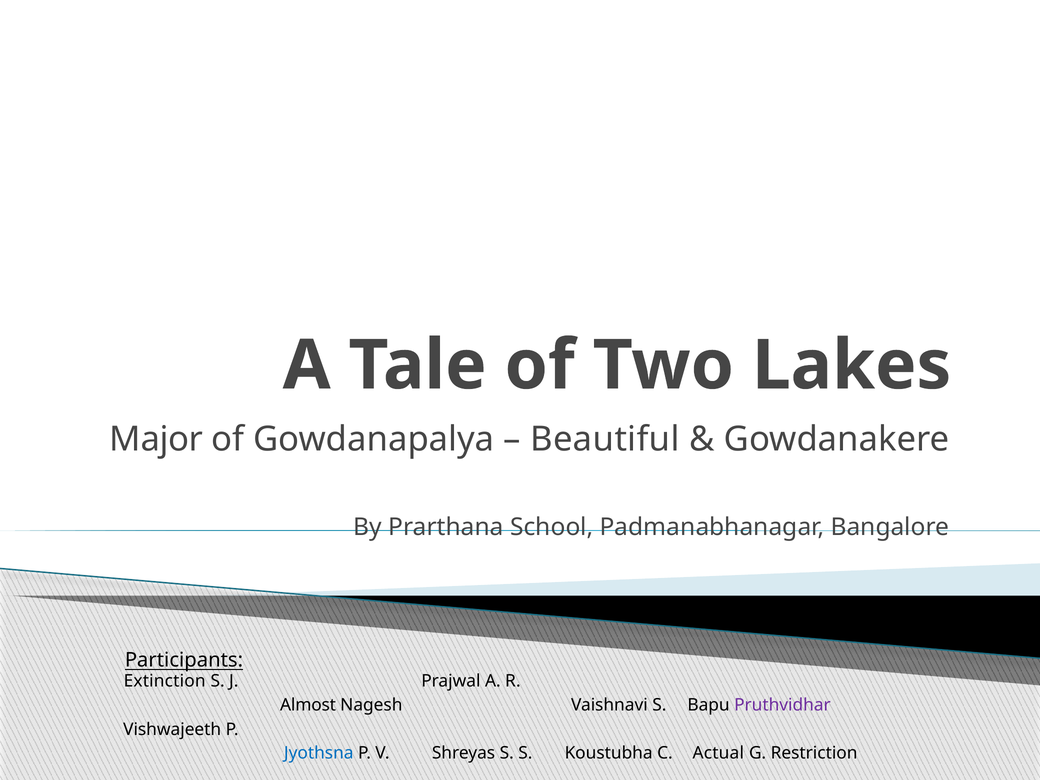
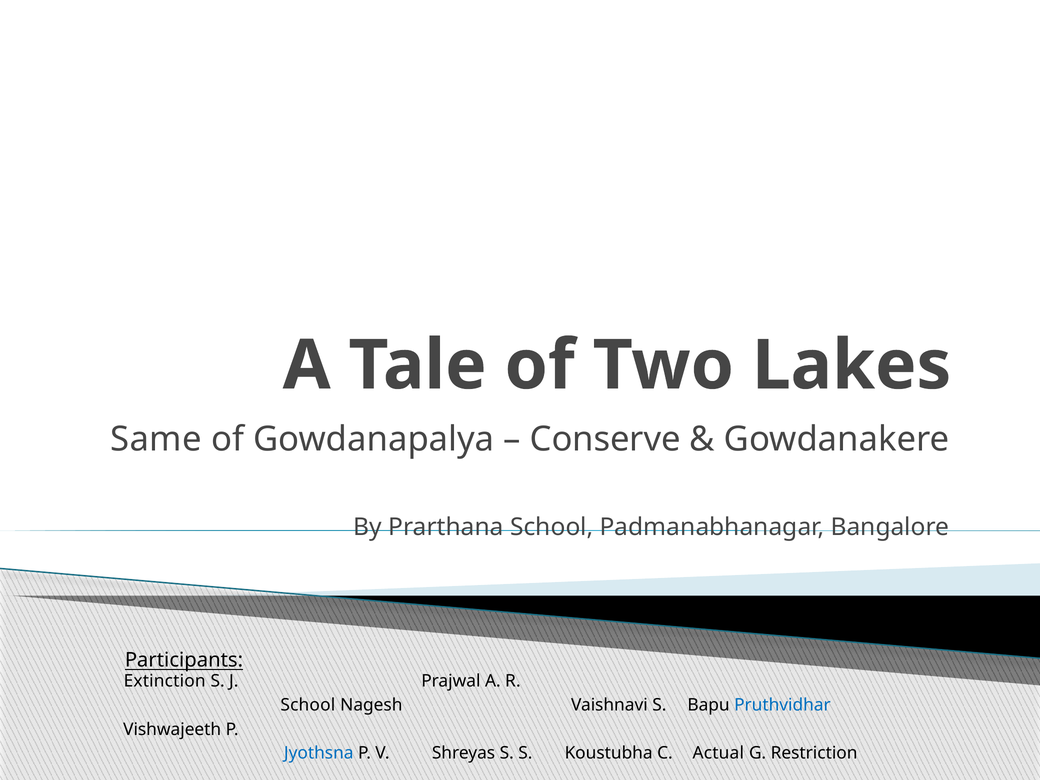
Major: Major -> Same
Beautiful: Beautiful -> Conserve
Almost at (308, 705): Almost -> School
Pruthvidhar colour: purple -> blue
